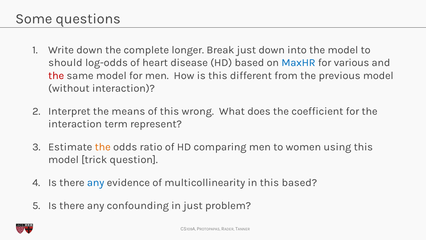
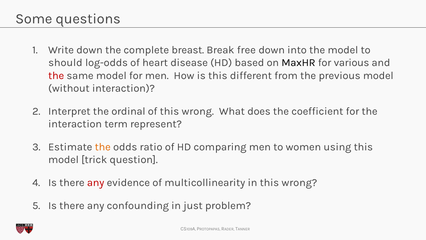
longer: longer -> breast
Break just: just -> free
MaxHR colour: blue -> black
means: means -> ordinal
any at (96, 182) colour: blue -> red
in this based: based -> wrong
